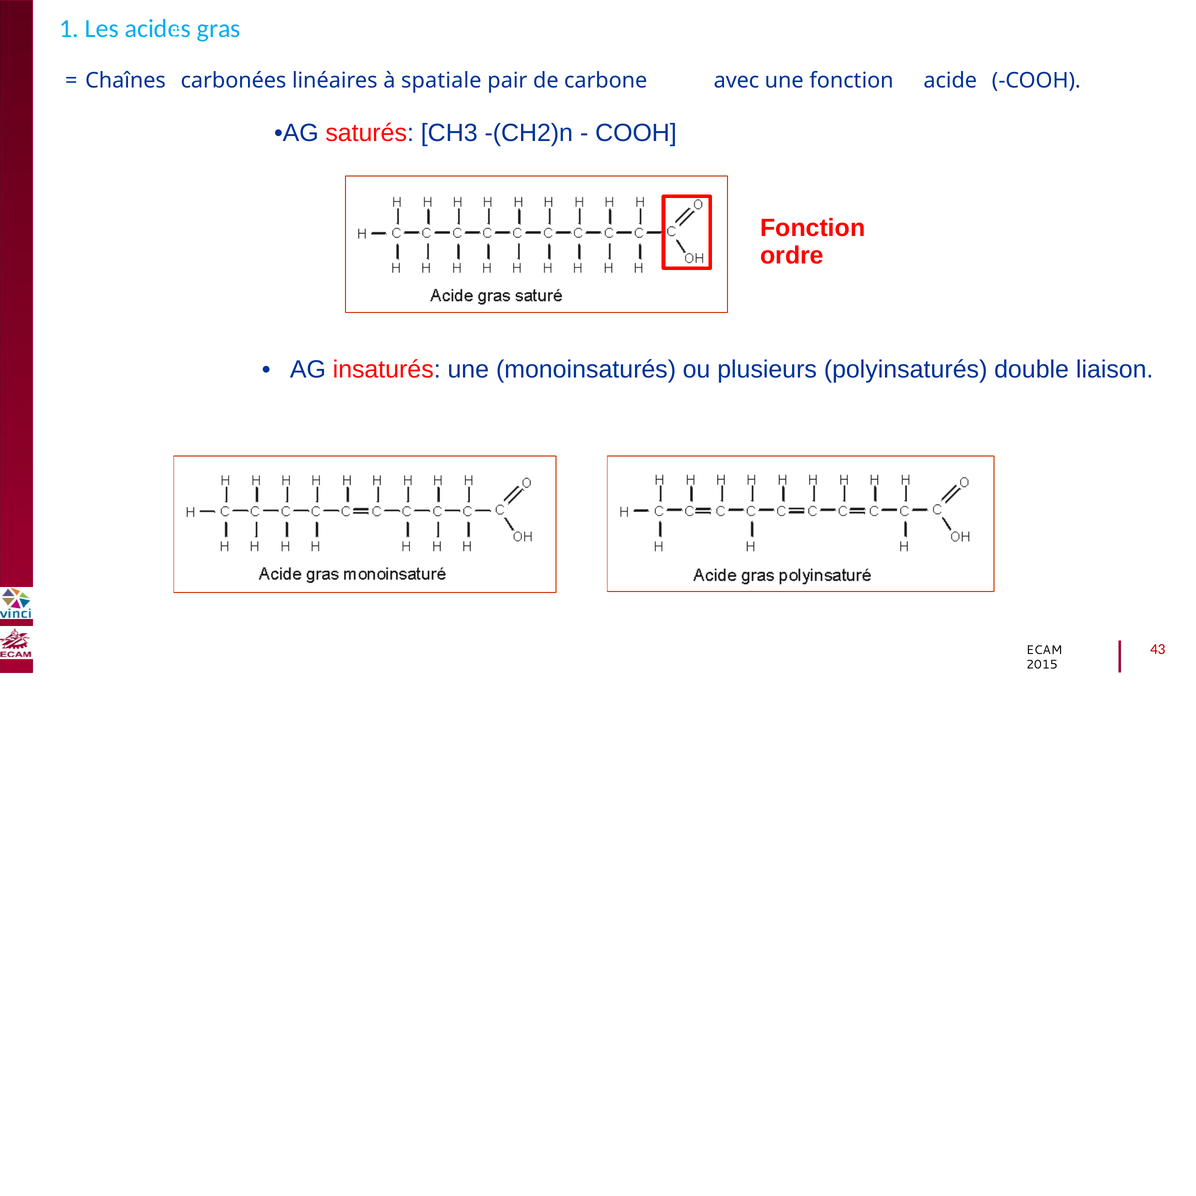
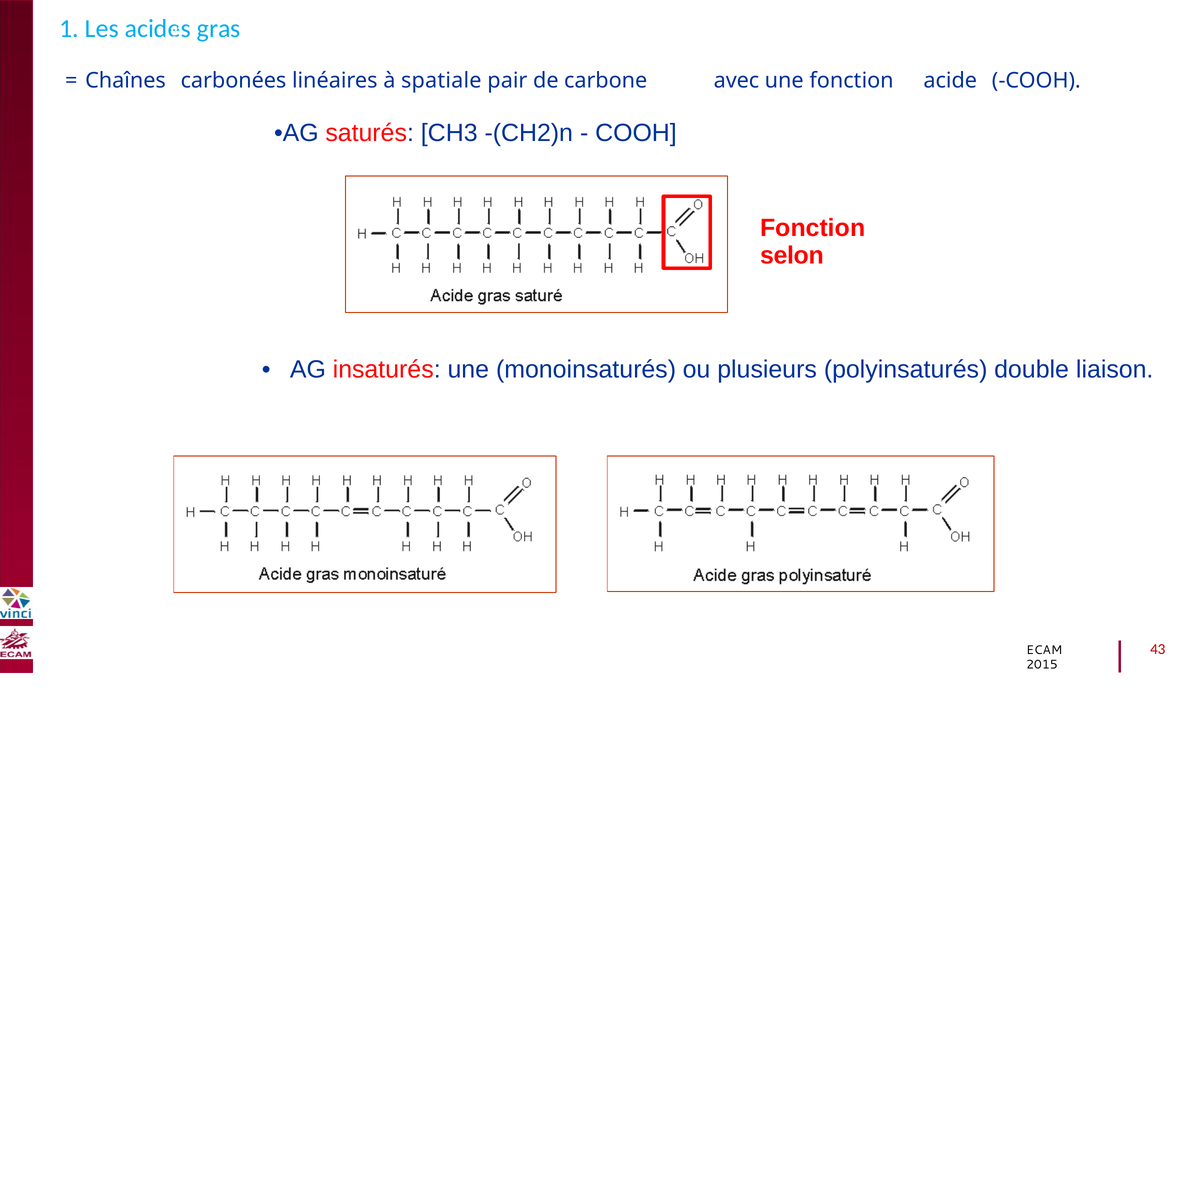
ordre: ordre -> selon
